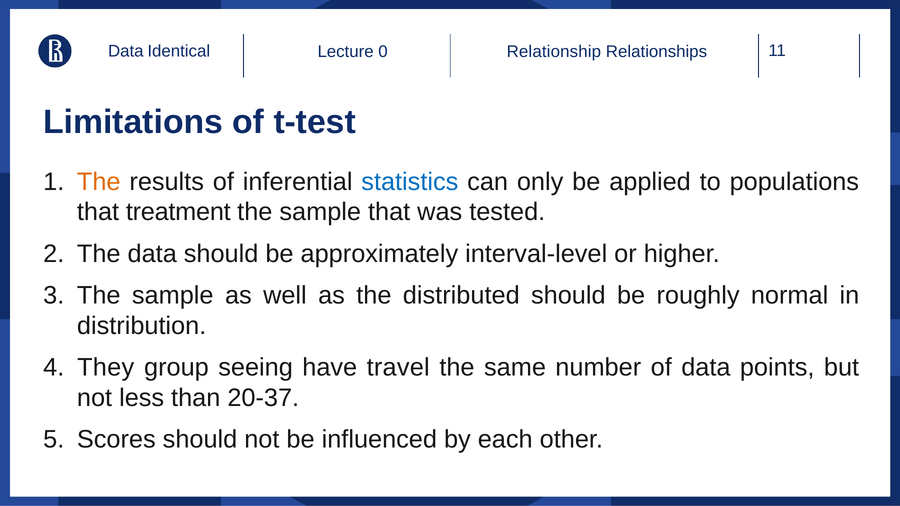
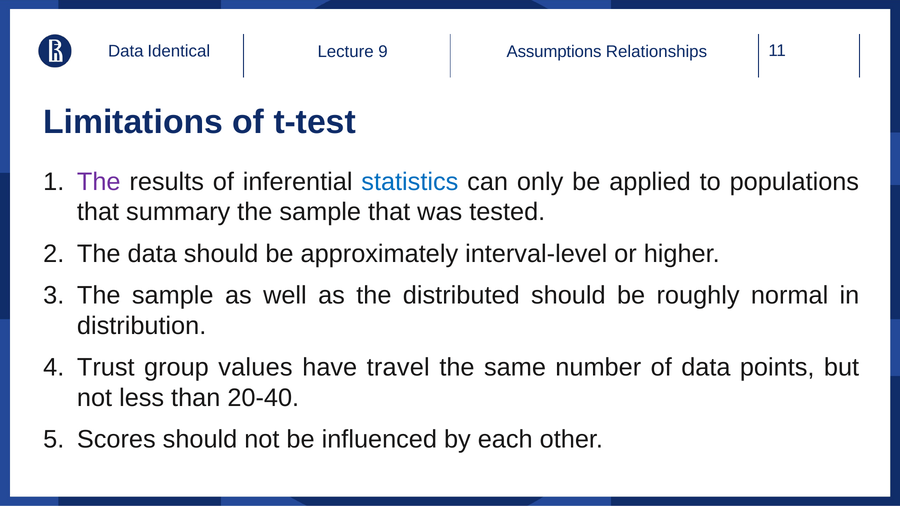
0: 0 -> 9
Relationship: Relationship -> Assumptions
The at (99, 182) colour: orange -> purple
treatment: treatment -> summary
They: They -> Trust
seeing: seeing -> values
20-37: 20-37 -> 20-40
